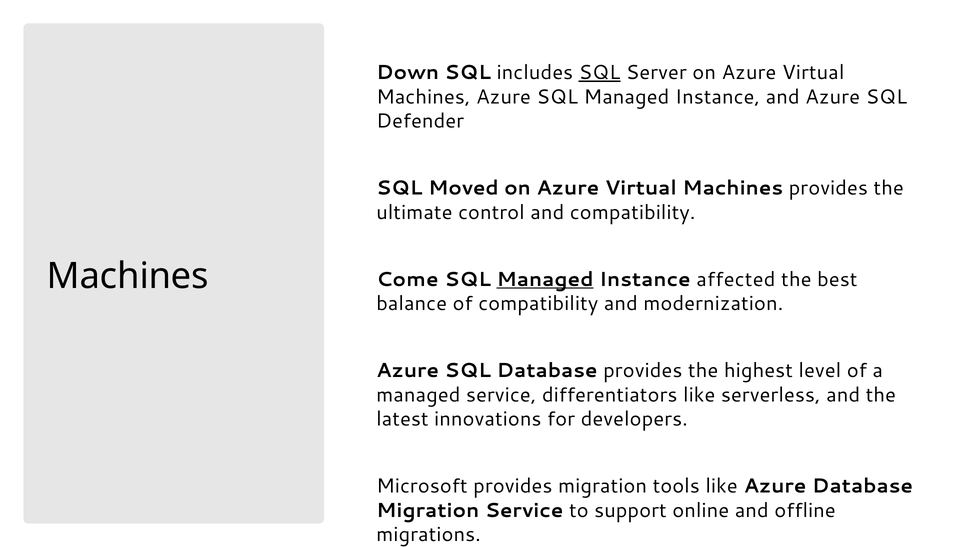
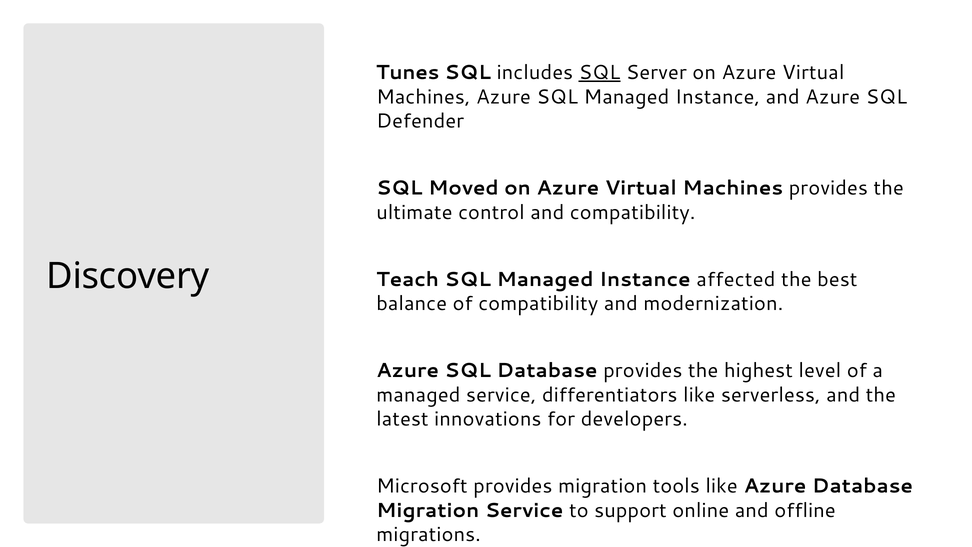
Down: Down -> Tunes
Machines at (128, 276): Machines -> Discovery
Come: Come -> Teach
Managed at (545, 279) underline: present -> none
